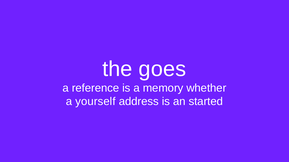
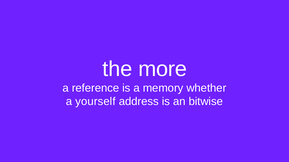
goes: goes -> more
started: started -> bitwise
